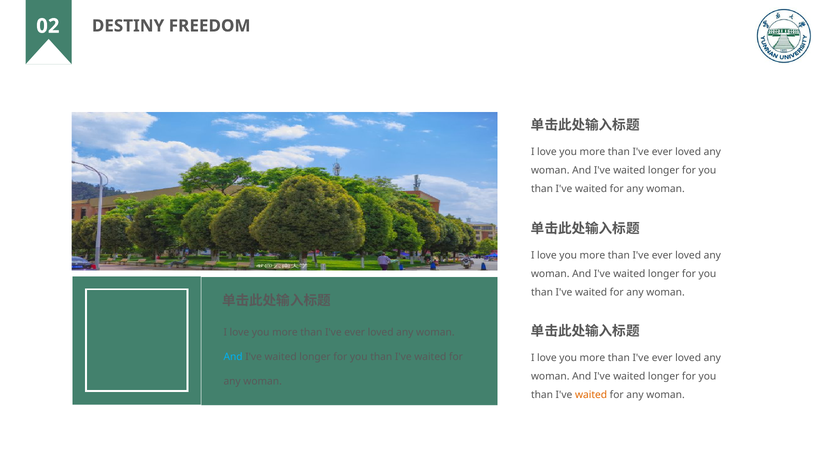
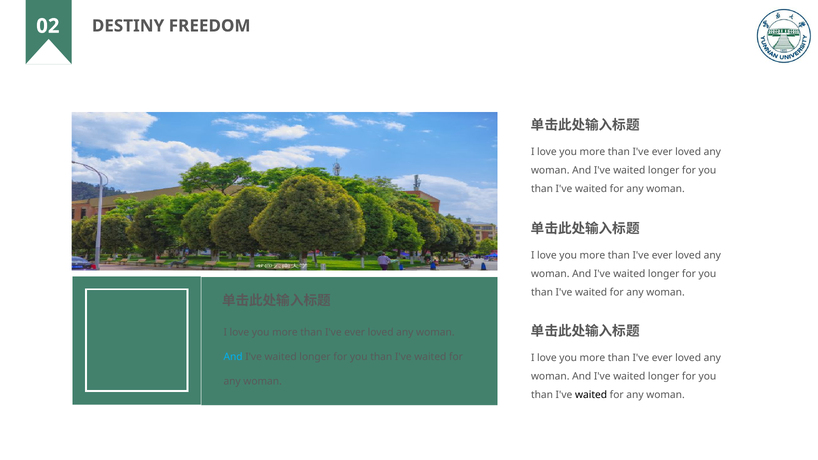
waited at (591, 395) colour: orange -> black
